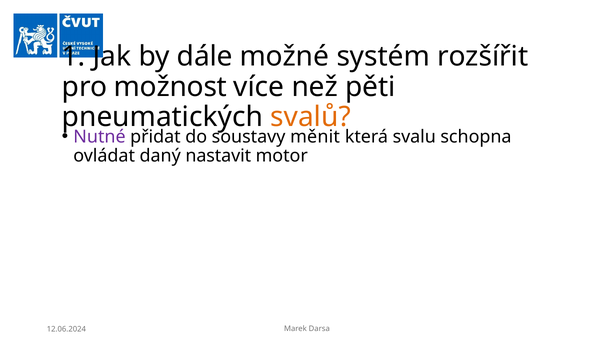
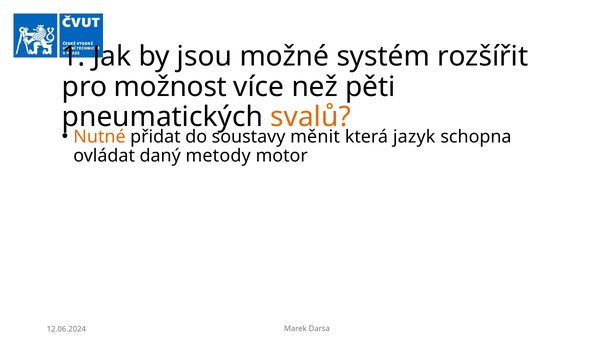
dále: dále -> jsou
Nutné colour: purple -> orange
svalu: svalu -> jazyk
nastavit: nastavit -> metody
